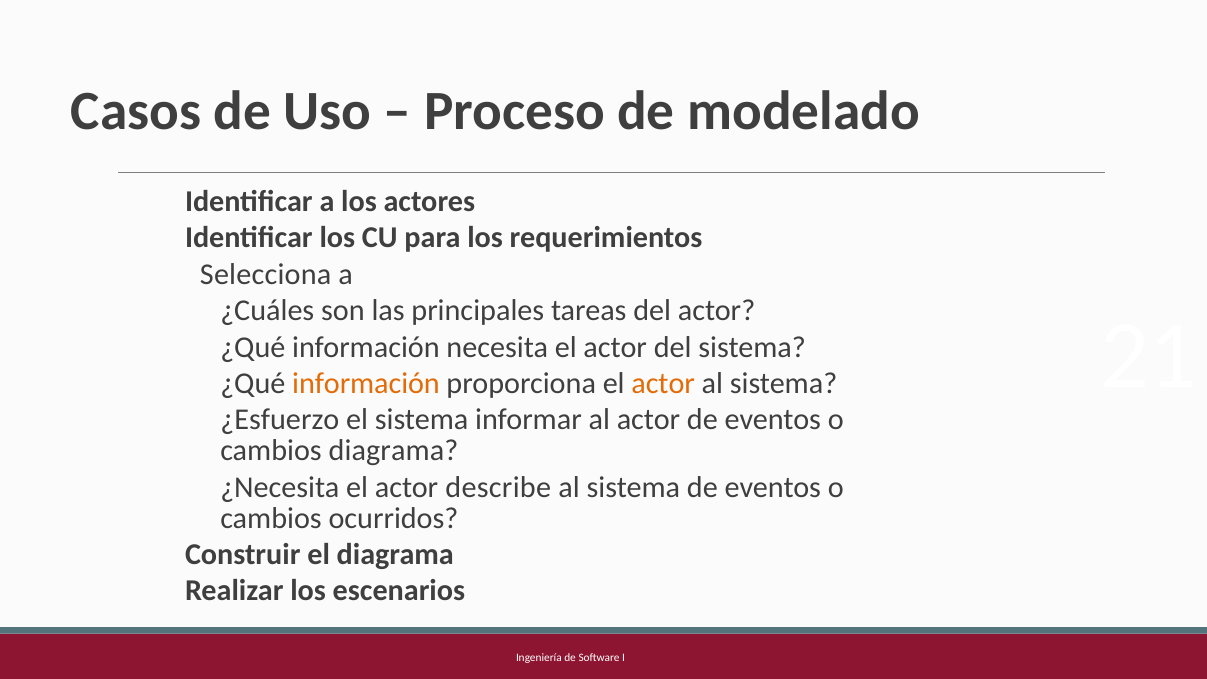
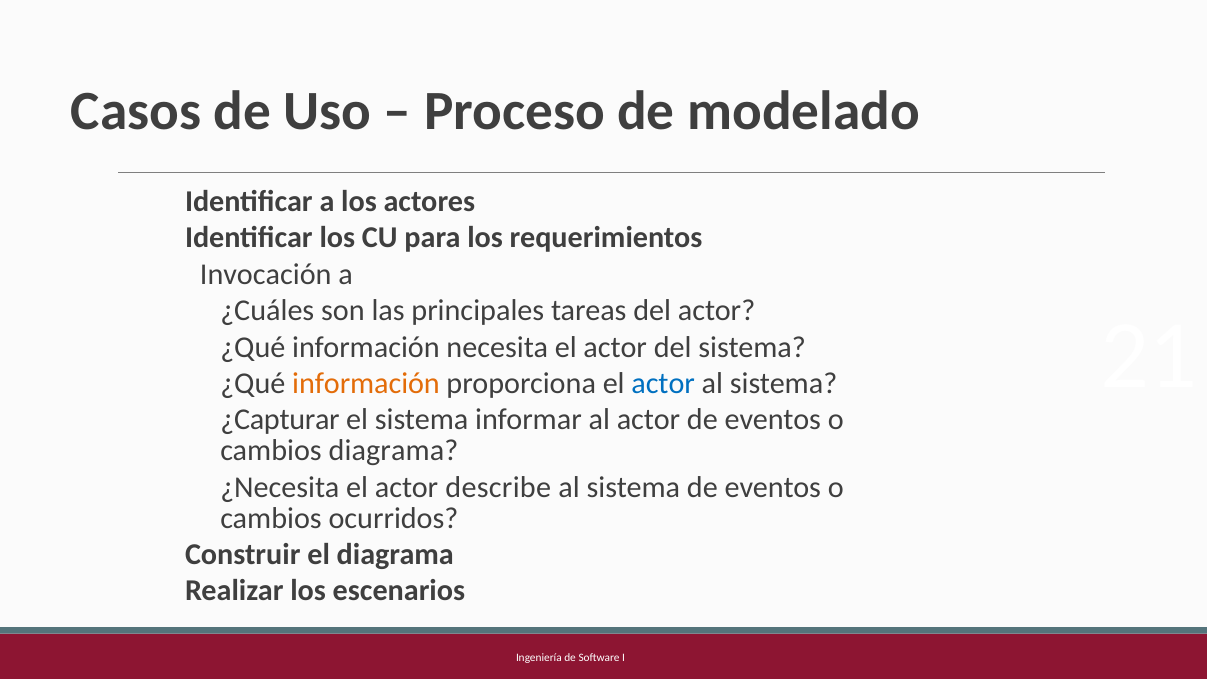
Selecciona: Selecciona -> Invocación
actor at (663, 383) colour: orange -> blue
¿Esfuerzo: ¿Esfuerzo -> ¿Capturar
